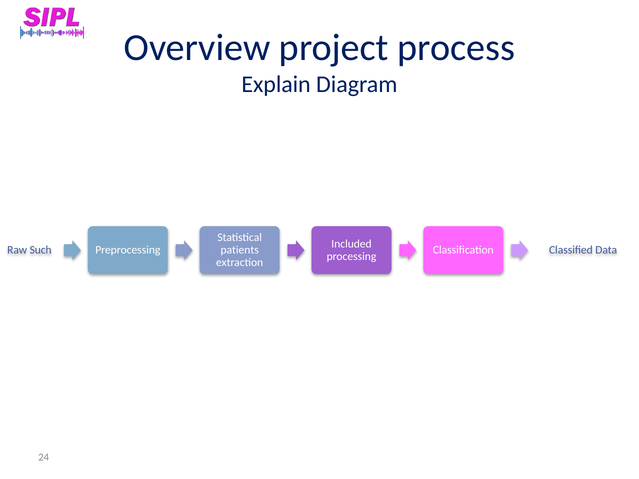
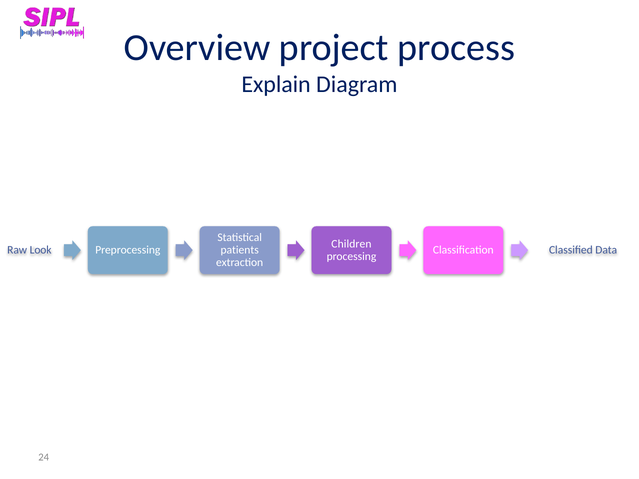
Included: Included -> Children
Such: Such -> Look
